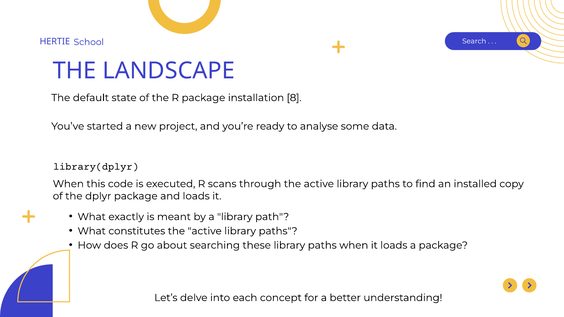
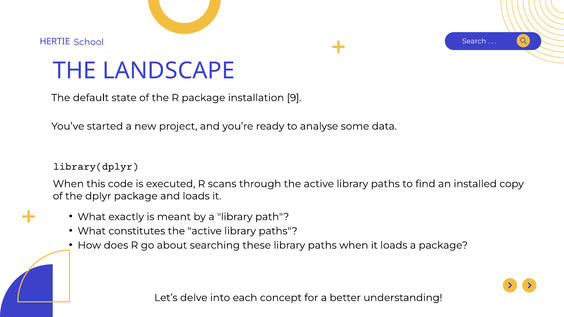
8: 8 -> 9
